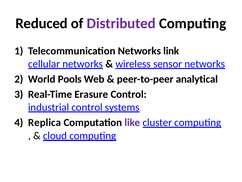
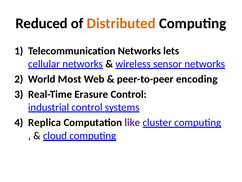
Distributed colour: purple -> orange
link: link -> lets
Pools: Pools -> Most
analytical: analytical -> encoding
